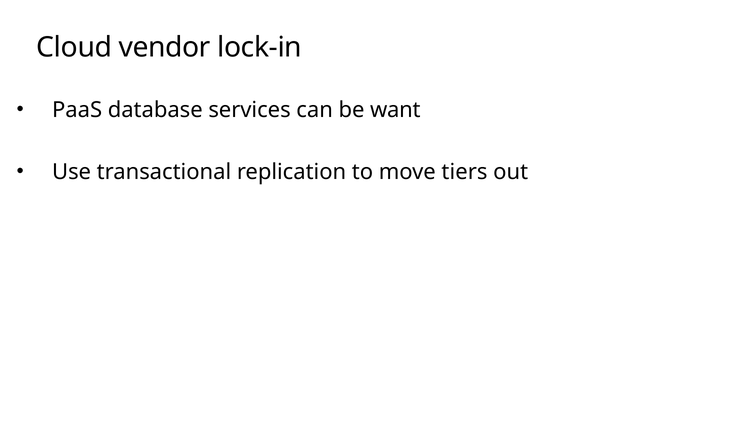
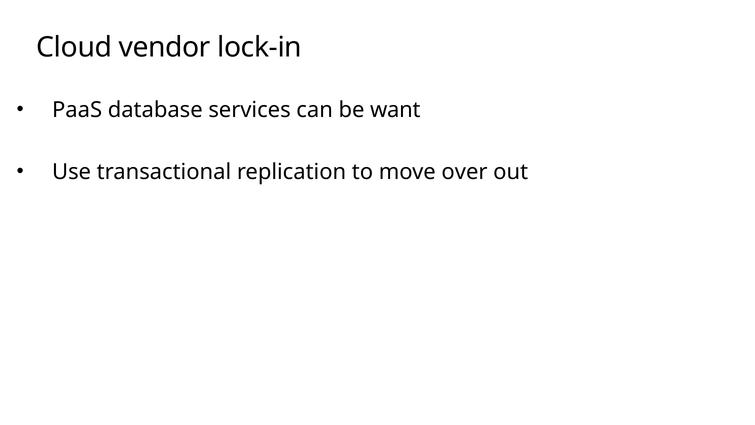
tiers: tiers -> over
